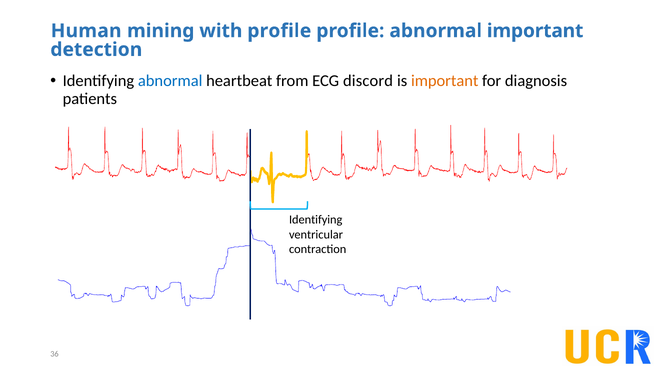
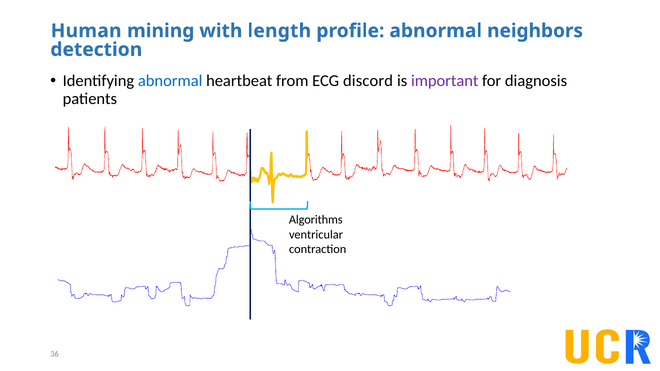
with profile: profile -> length
abnormal important: important -> neighbors
important at (445, 81) colour: orange -> purple
Identifying at (316, 220): Identifying -> Algorithms
